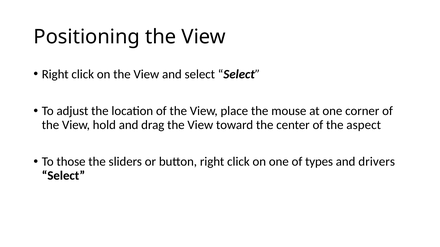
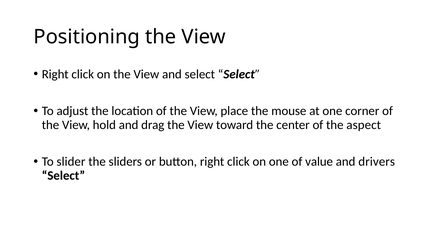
those: those -> slider
types: types -> value
